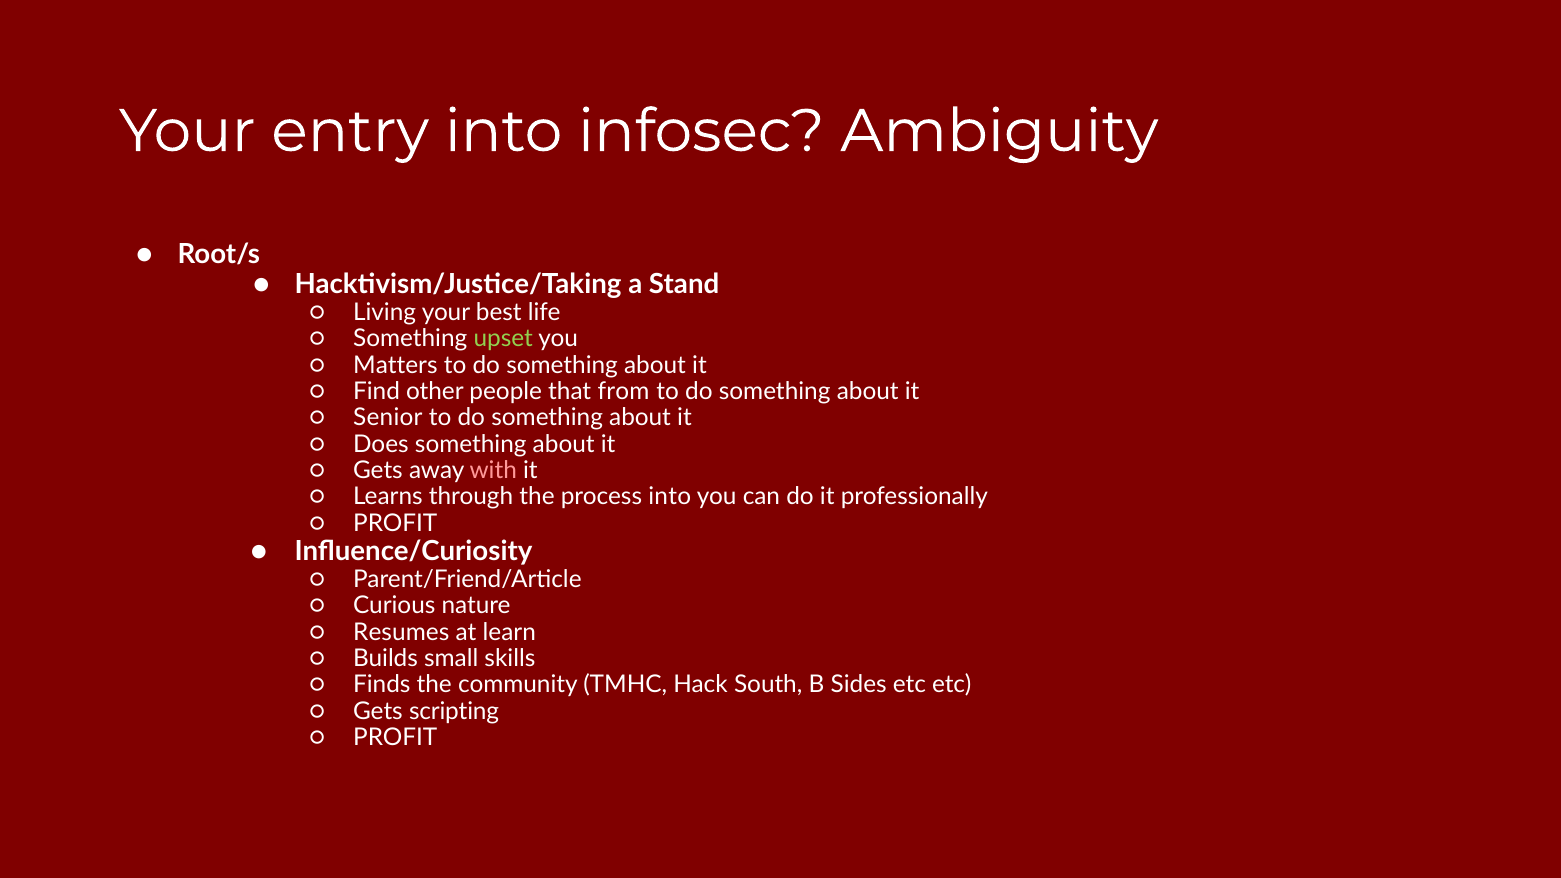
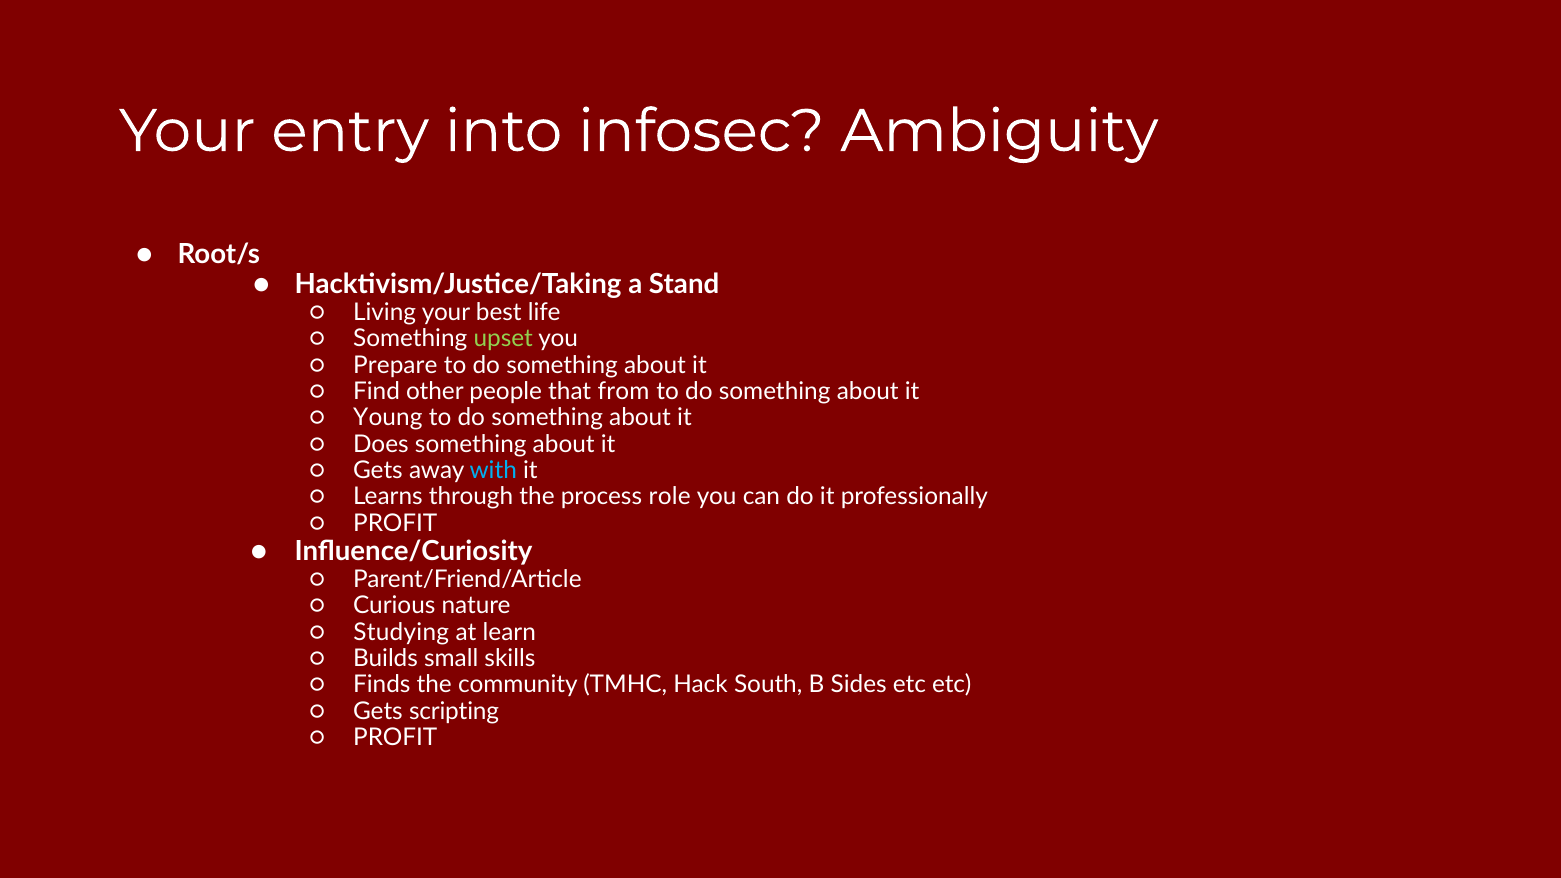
Matters: Matters -> Prepare
Senior: Senior -> Young
with colour: pink -> light blue
process into: into -> role
Resumes: Resumes -> Studying
